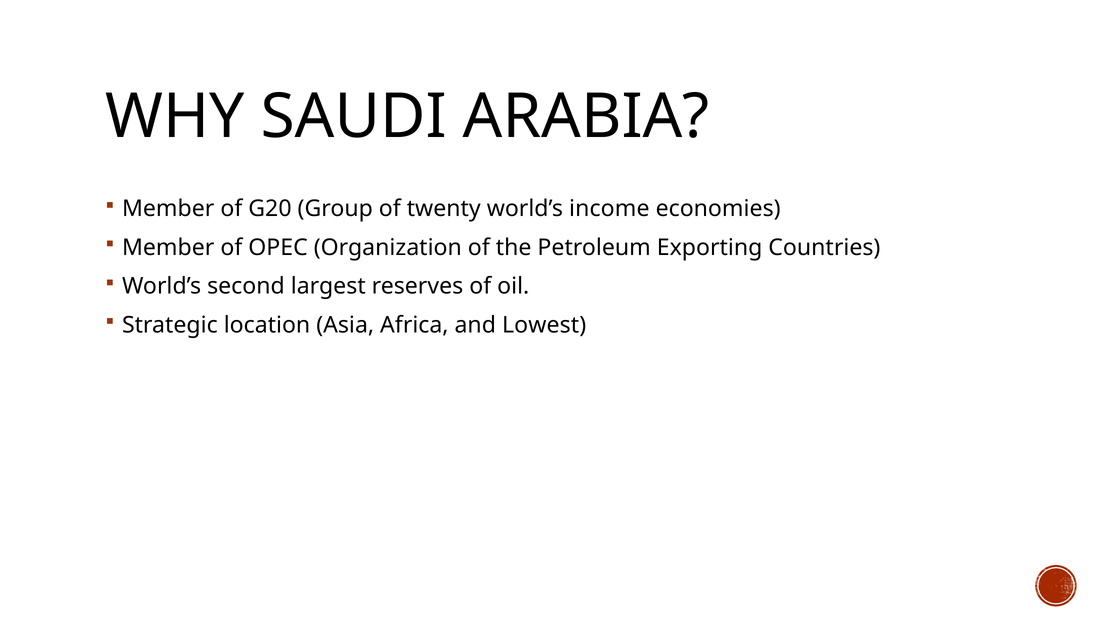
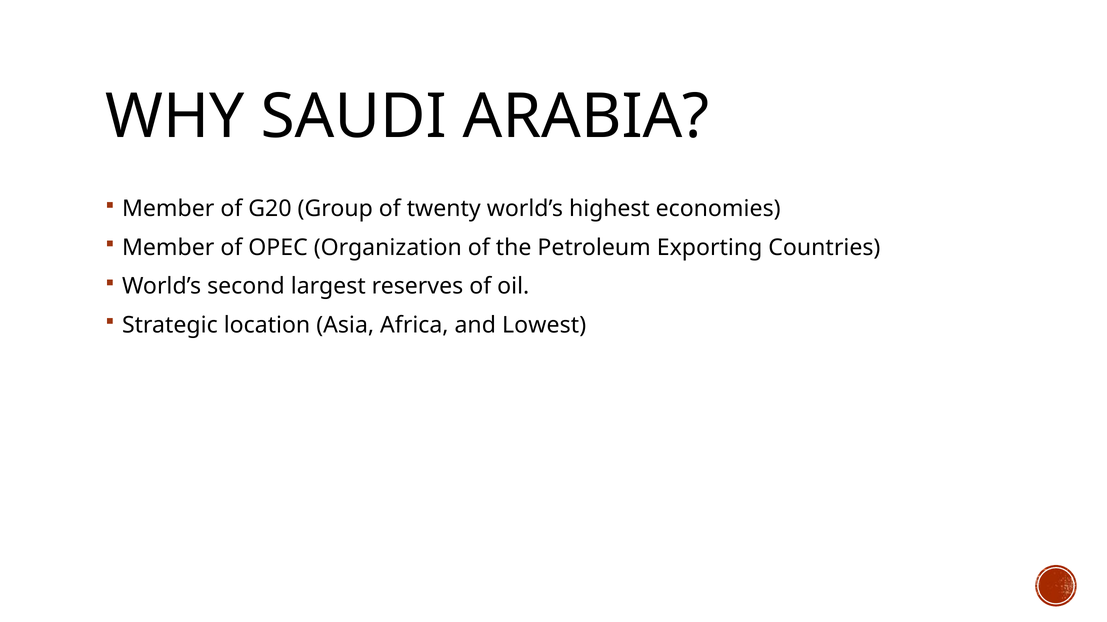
income: income -> highest
